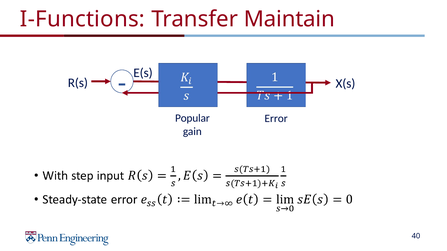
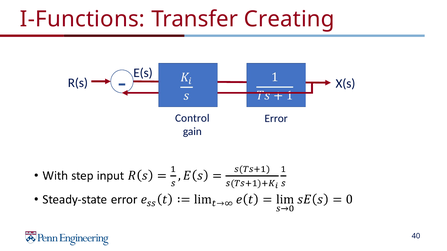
Maintain: Maintain -> Creating
Popular: Popular -> Control
